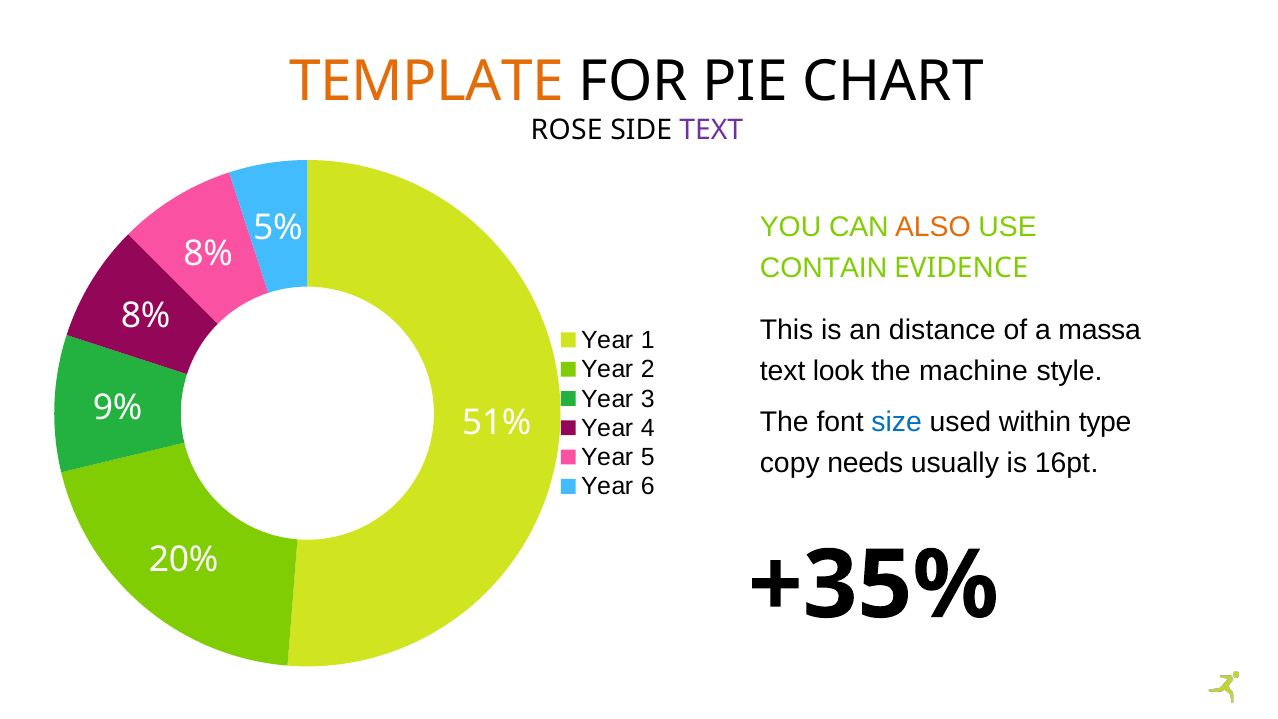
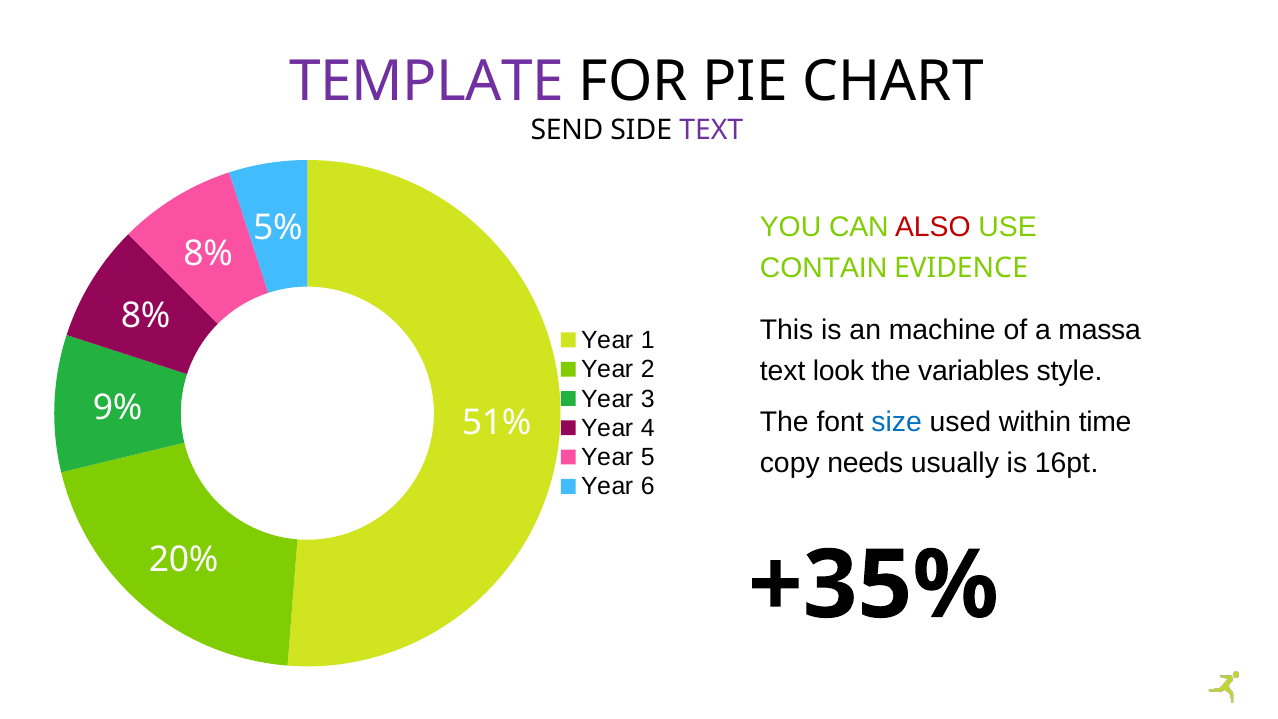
TEMPLATE colour: orange -> purple
ROSE: ROSE -> SEND
ALSO colour: orange -> red
distance: distance -> machine
machine: machine -> variables
type: type -> time
